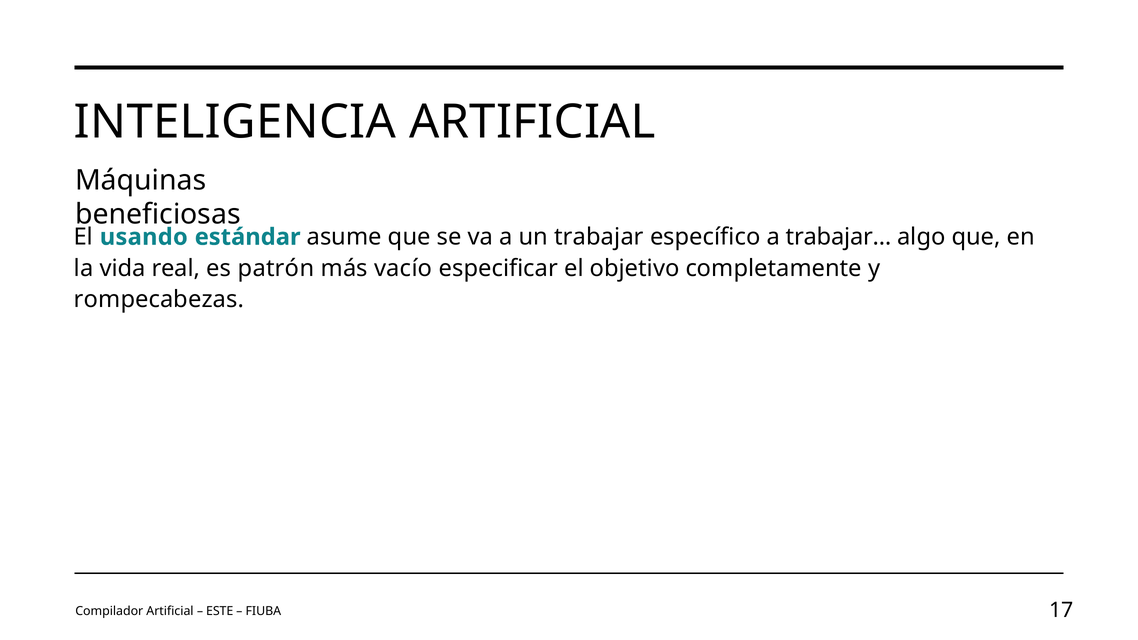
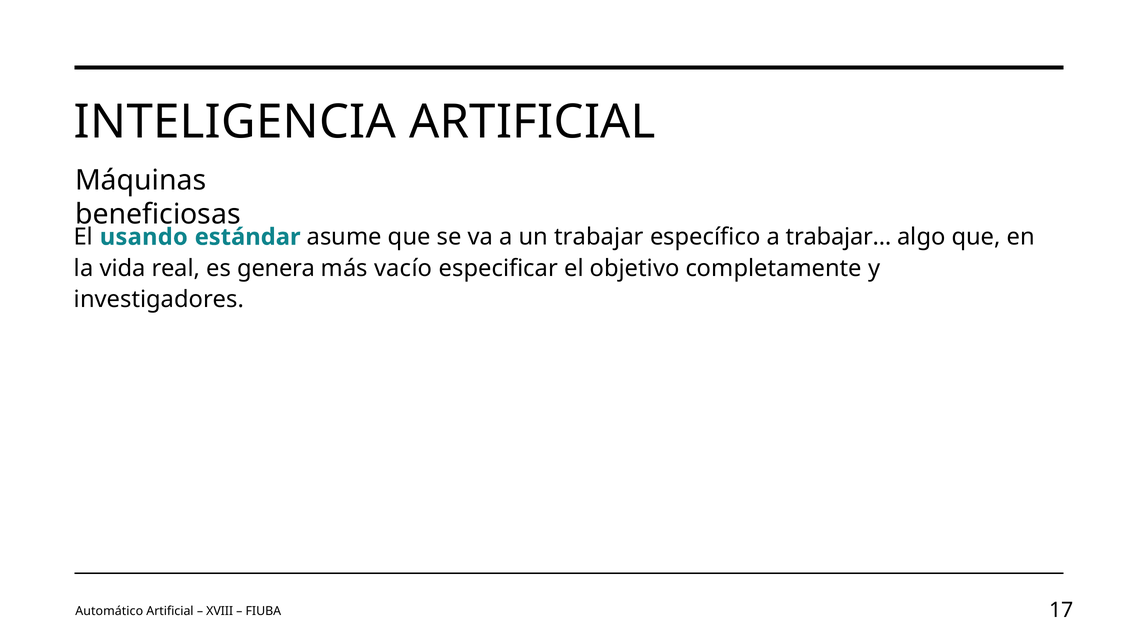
patrón: patrón -> genera
rompecabezas: rompecabezas -> investigadores
Compilador: Compilador -> Automático
ESTE: ESTE -> XVIII
